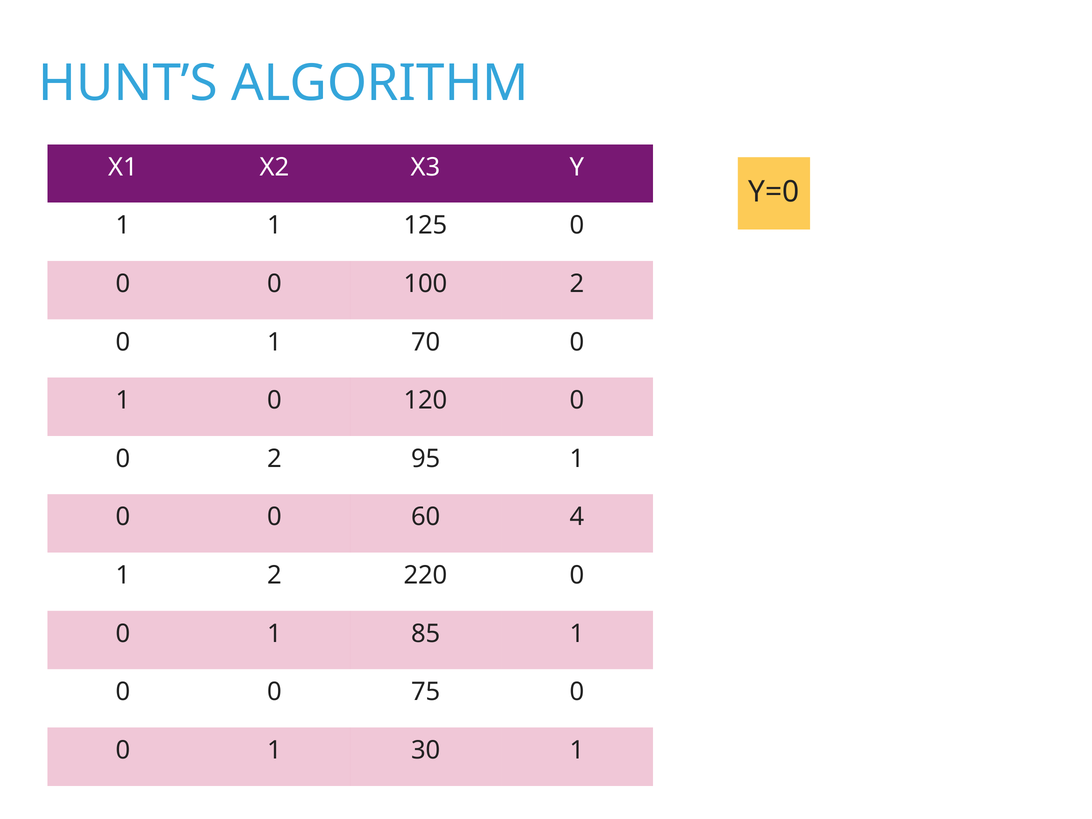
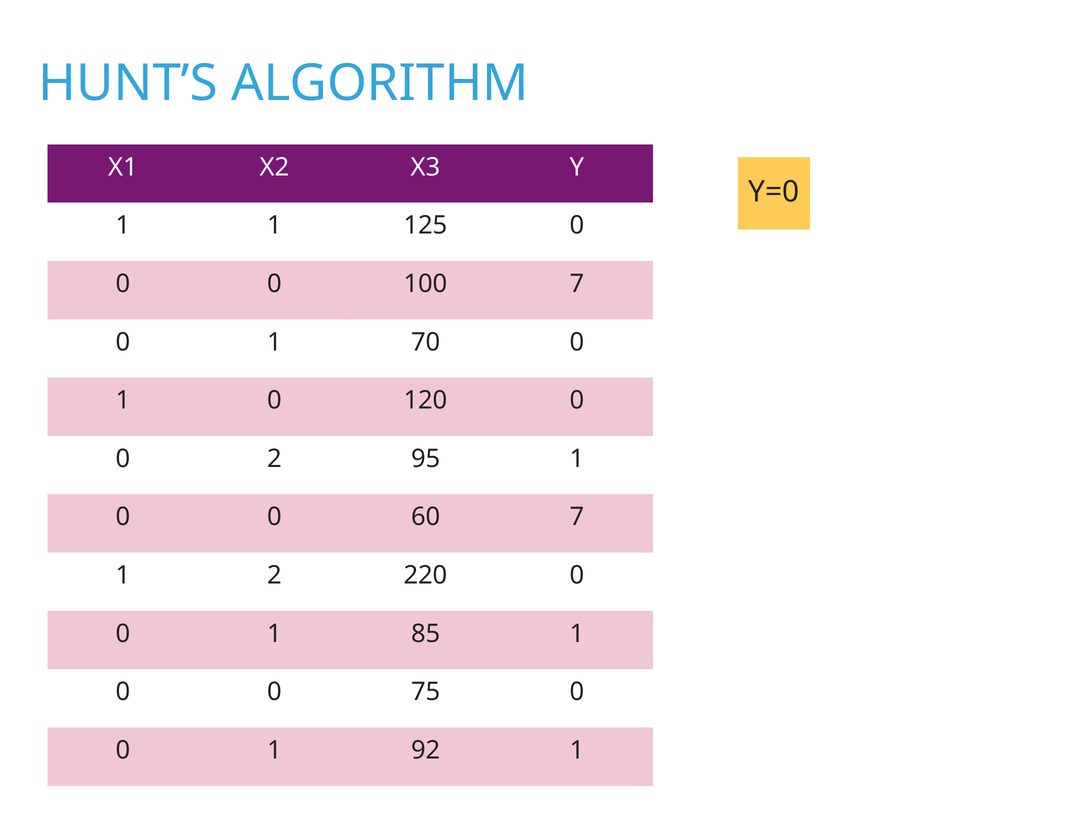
100 2: 2 -> 7
60 4: 4 -> 7
30: 30 -> 92
